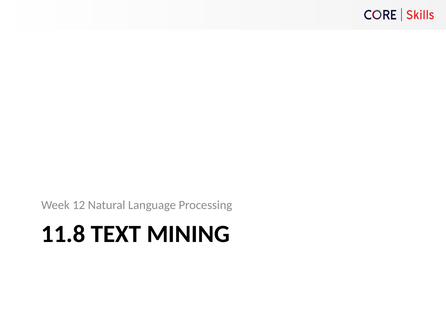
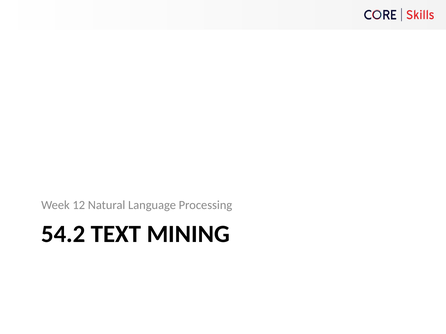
11.8: 11.8 -> 54.2
